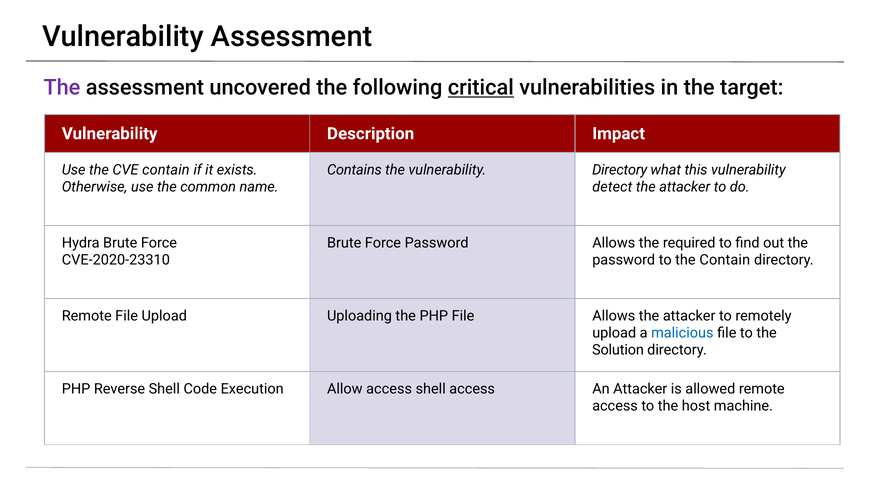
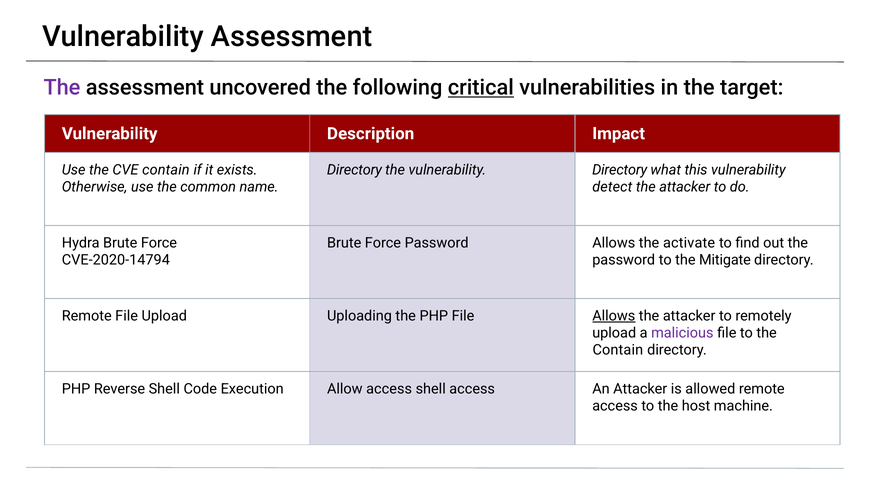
Contains at (354, 170): Contains -> Directory
required: required -> activate
CVE-2020-23310: CVE-2020-23310 -> CVE-2020-14794
the Contain: Contain -> Mitigate
Allows at (614, 316) underline: none -> present
malicious colour: blue -> purple
Solution at (618, 350): Solution -> Contain
